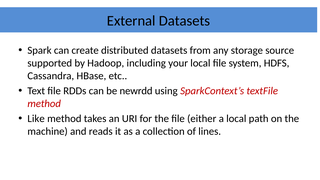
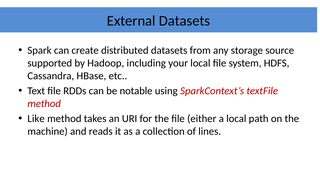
newrdd: newrdd -> notable
